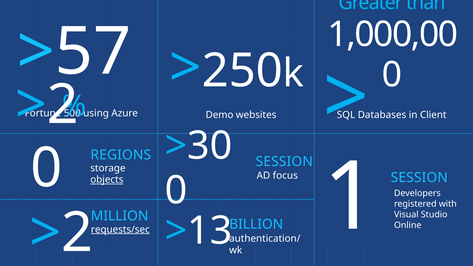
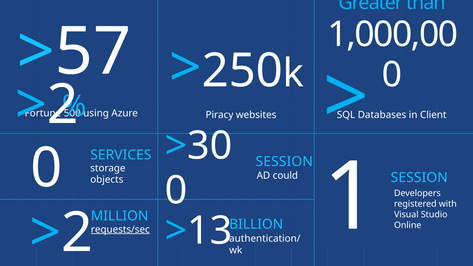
Demo: Demo -> Piracy
REGIONS: REGIONS -> SERVICES
focus: focus -> could
objects underline: present -> none
